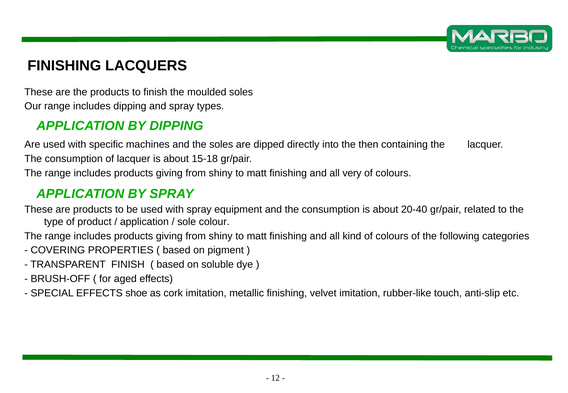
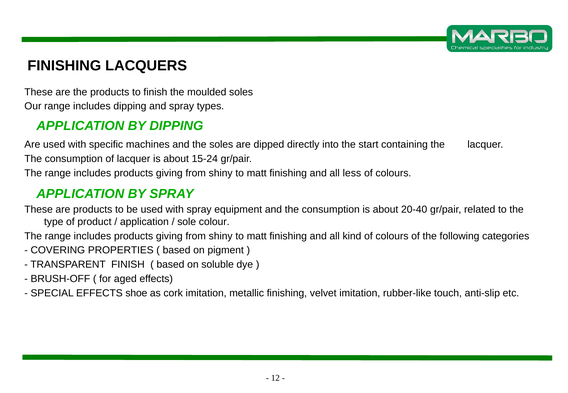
then: then -> start
15-18: 15-18 -> 15-24
very: very -> less
